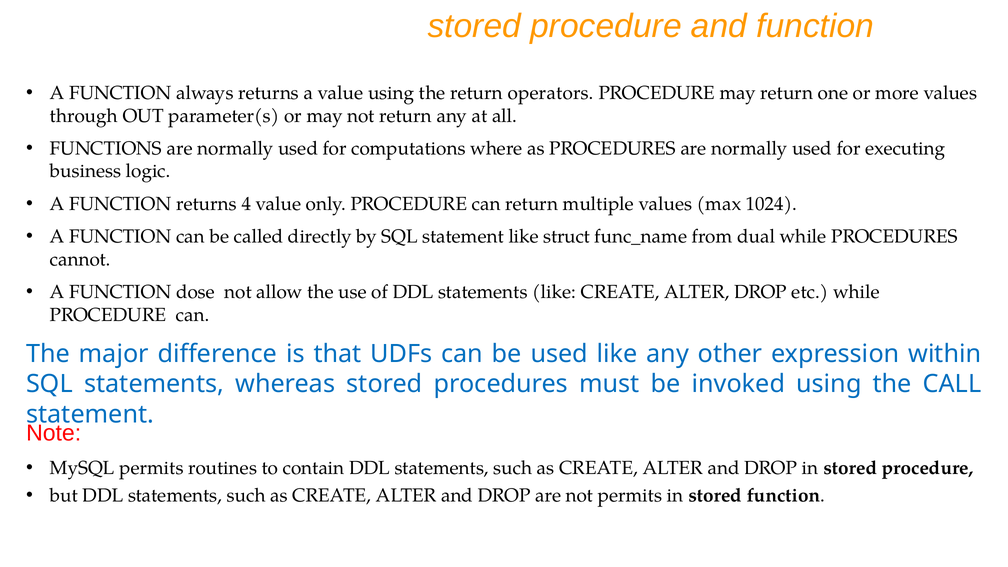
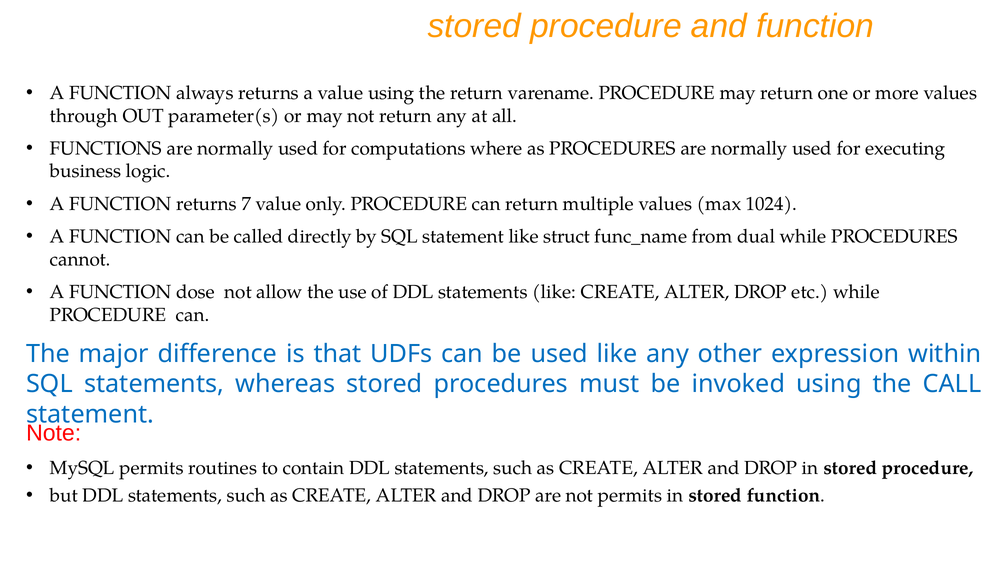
operators: operators -> varename
4: 4 -> 7
